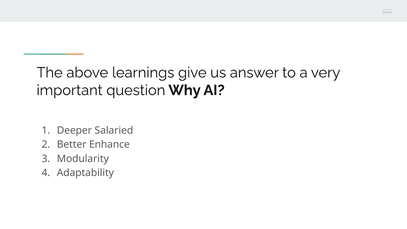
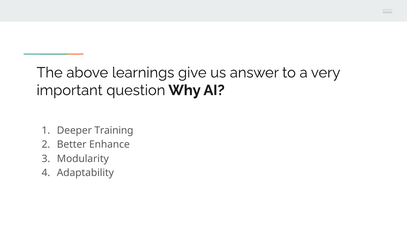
Salaried: Salaried -> Training
